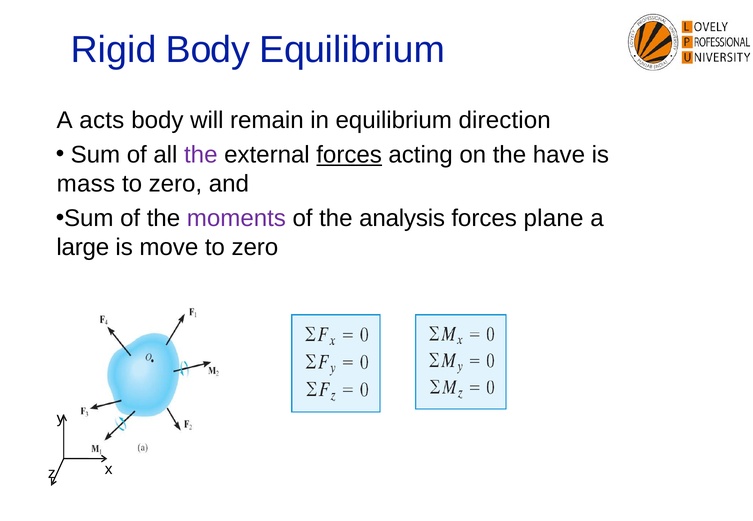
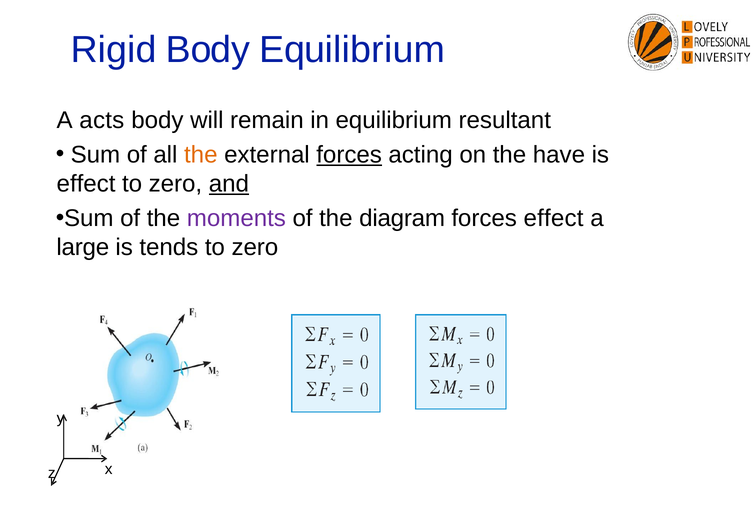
direction: direction -> resultant
the at (201, 155) colour: purple -> orange
mass at (86, 184): mass -> effect
and underline: none -> present
analysis: analysis -> diagram
forces plane: plane -> effect
move: move -> tends
